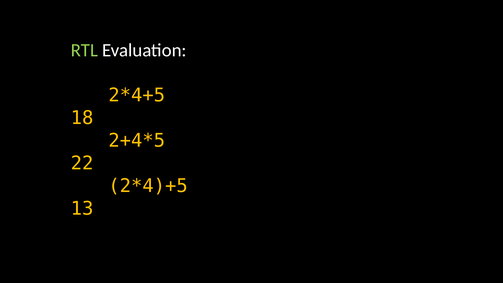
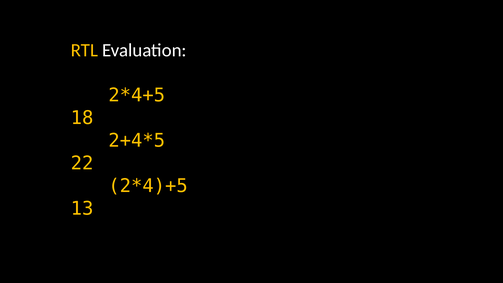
RTL colour: light green -> yellow
